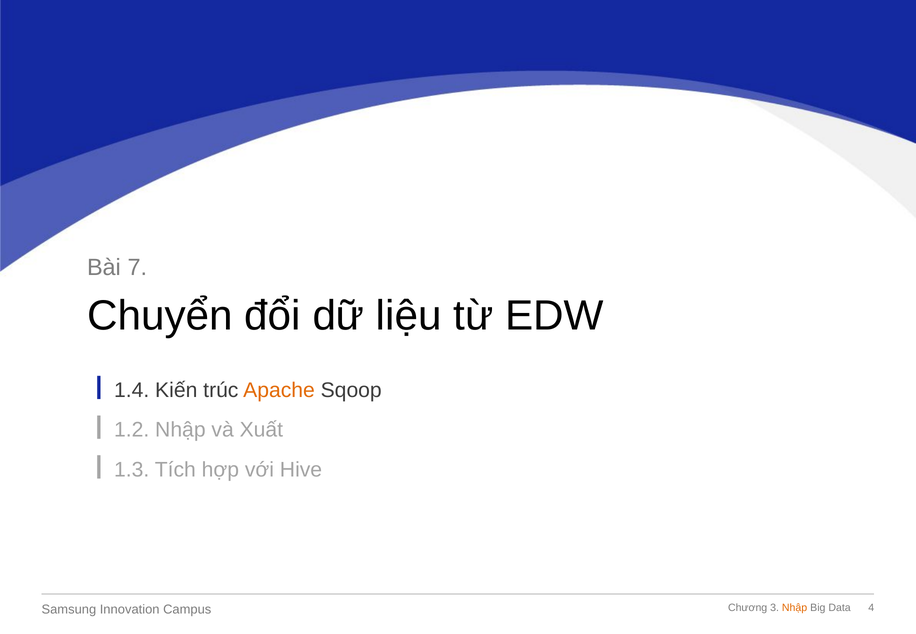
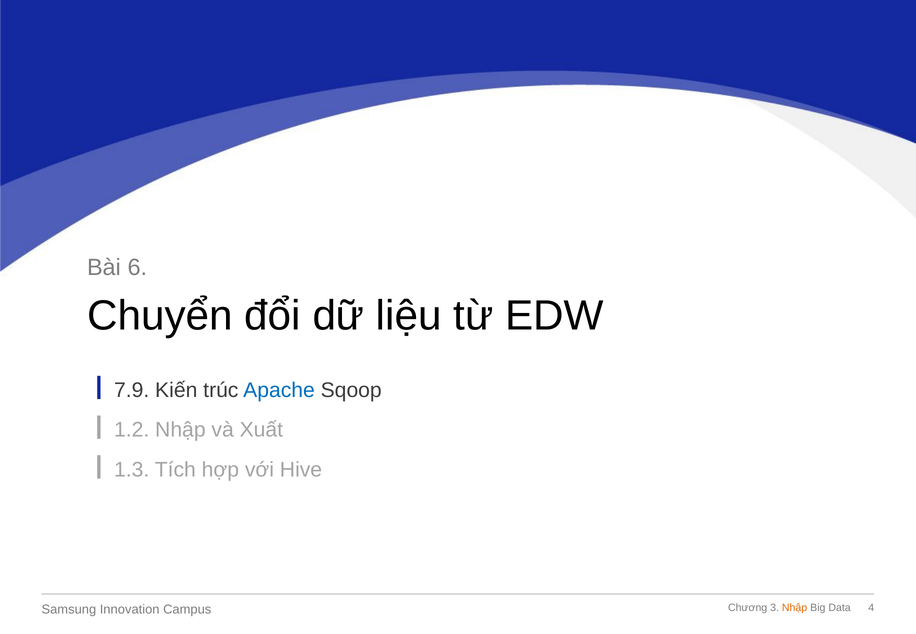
7: 7 -> 6
1.4: 1.4 -> 7.9
Apache colour: orange -> blue
